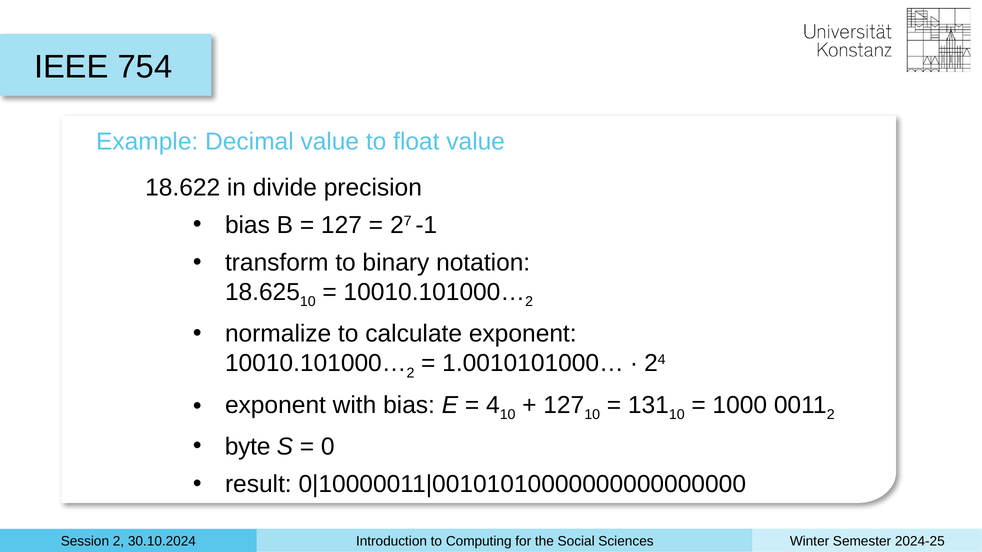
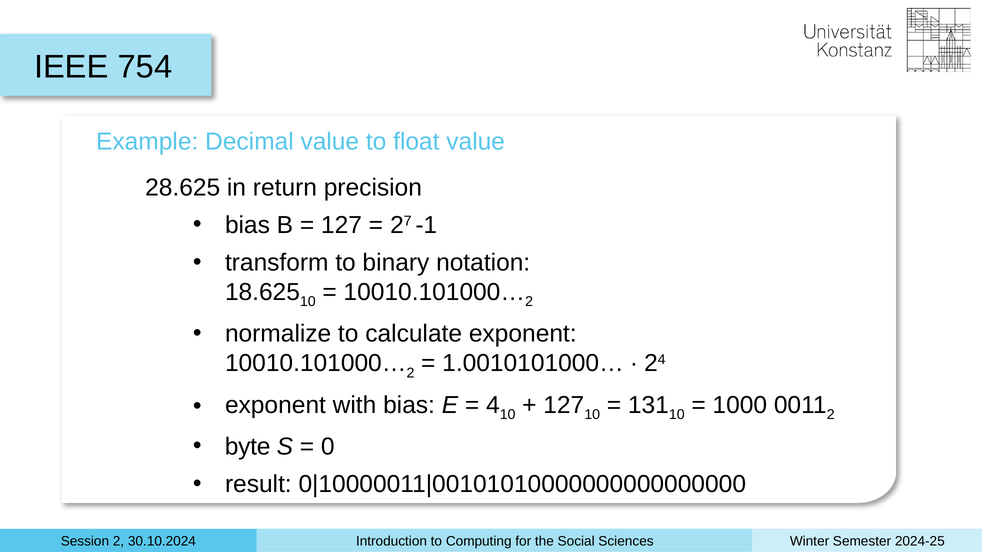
18.622: 18.622 -> 28.625
divide: divide -> return
